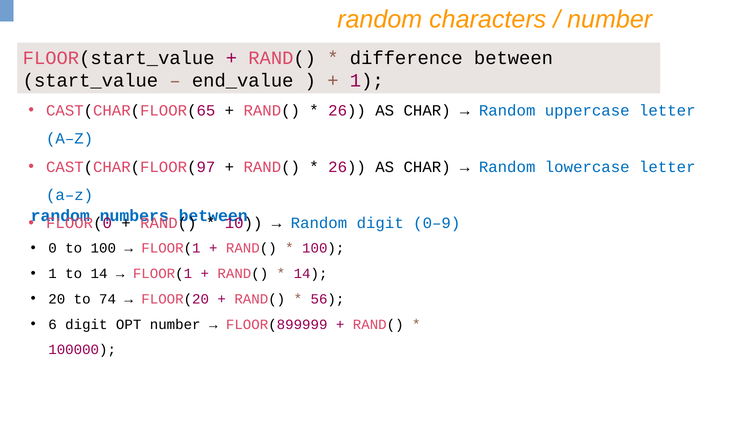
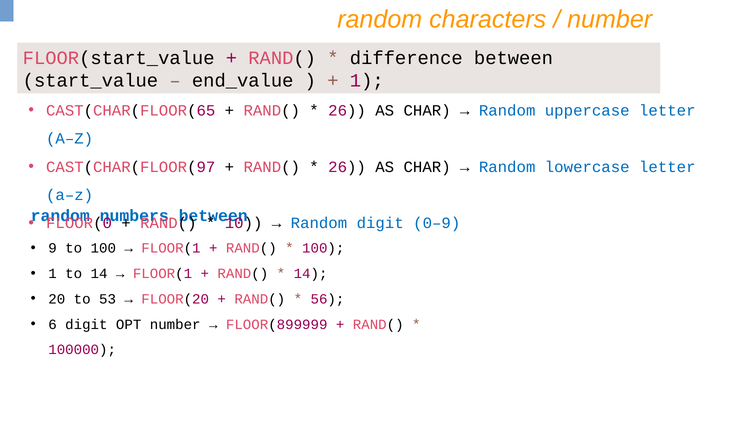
0: 0 -> 9
74: 74 -> 53
